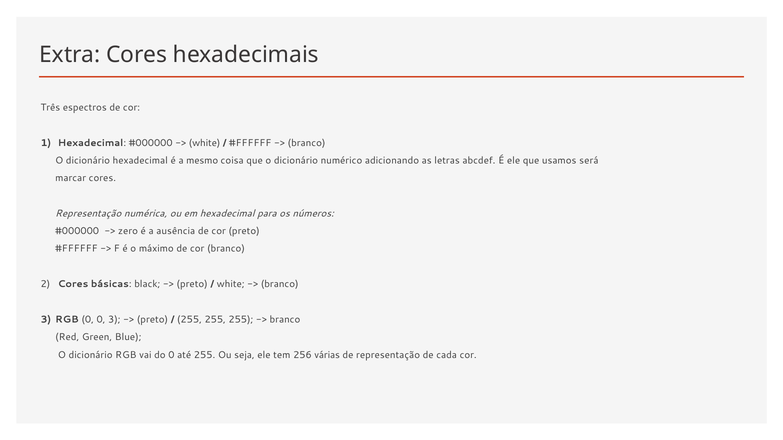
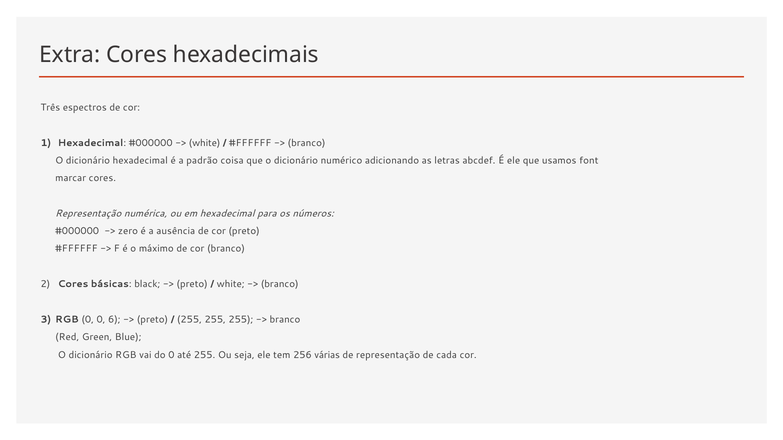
mesmo: mesmo -> padrão
será: será -> font
0 3: 3 -> 6
